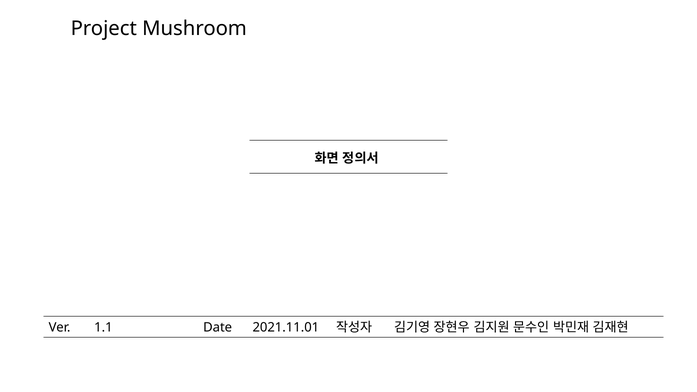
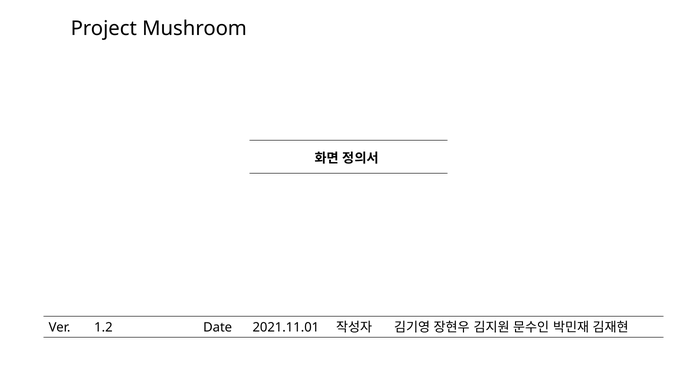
1.1: 1.1 -> 1.2
